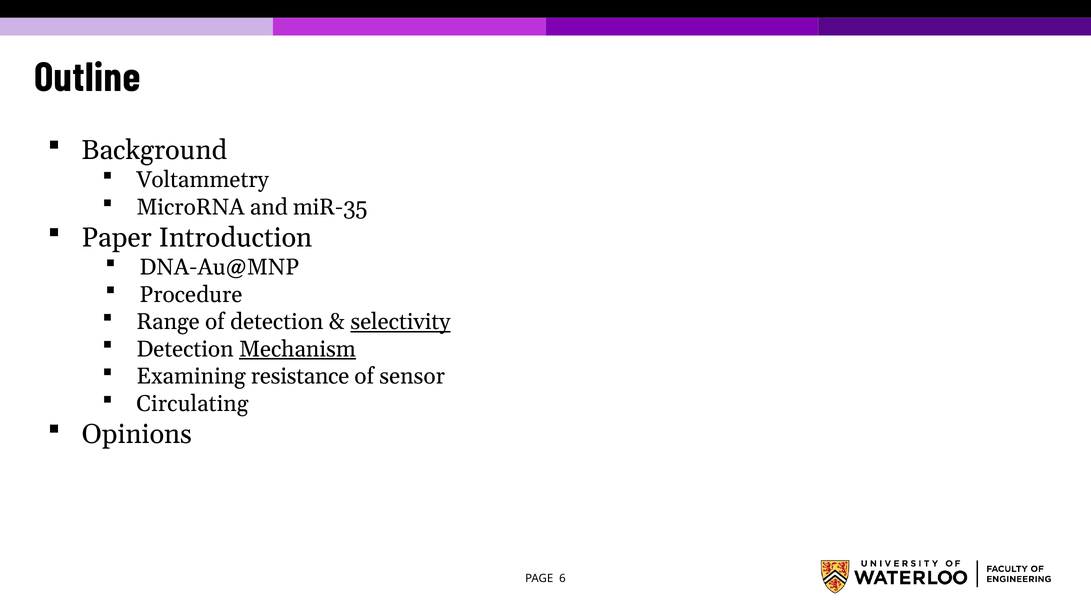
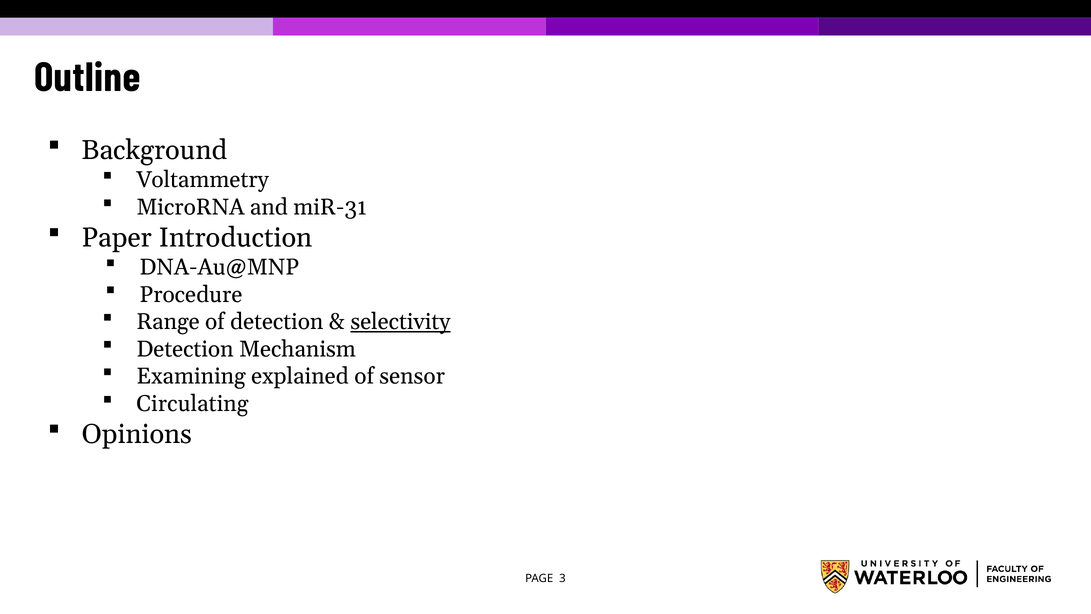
miR-35: miR-35 -> miR-31
Mechanism underline: present -> none
resistance: resistance -> explained
6: 6 -> 3
